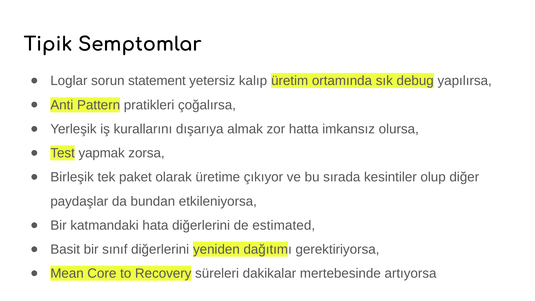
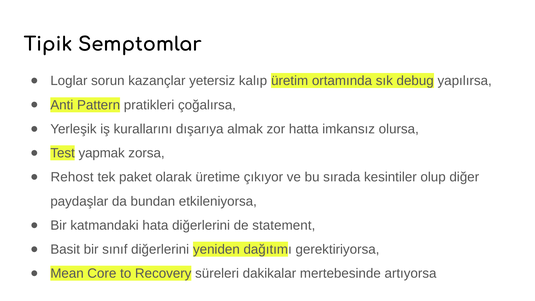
statement: statement -> kazançlar
Birleşik: Birleşik -> Rehost
estimated: estimated -> statement
